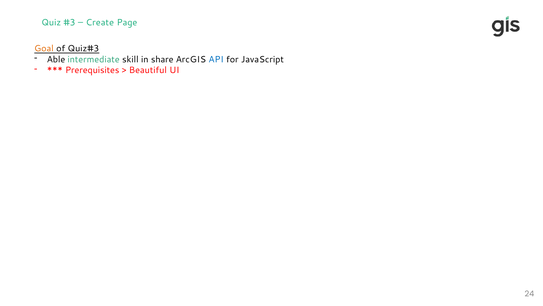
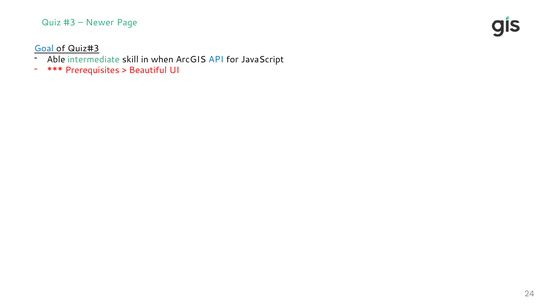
Create: Create -> Newer
Goal colour: orange -> blue
share: share -> when
